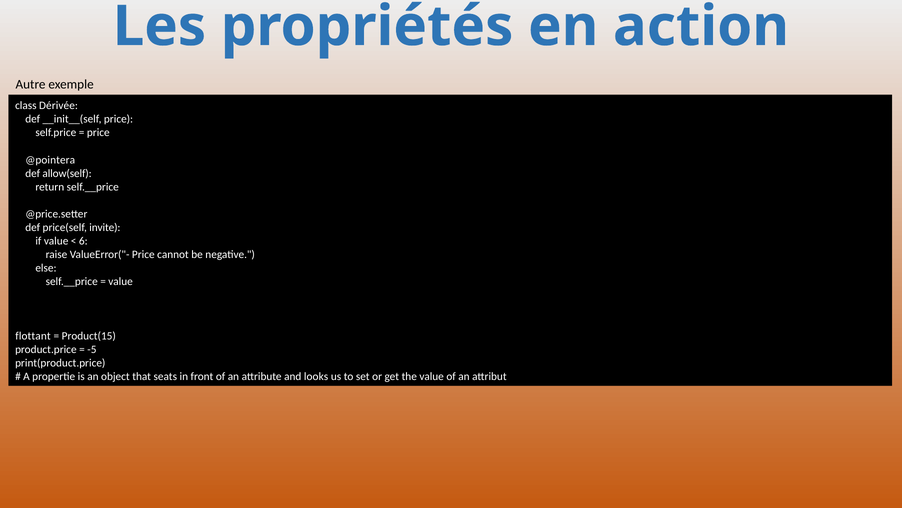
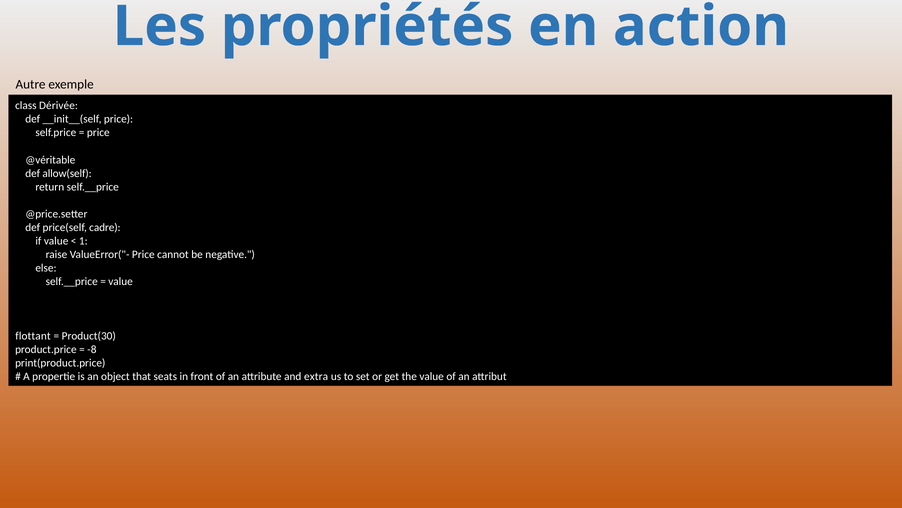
@pointera: @pointera -> @véritable
invite: invite -> cadre
6: 6 -> 1
Product(15: Product(15 -> Product(30
-5: -5 -> -8
looks: looks -> extra
